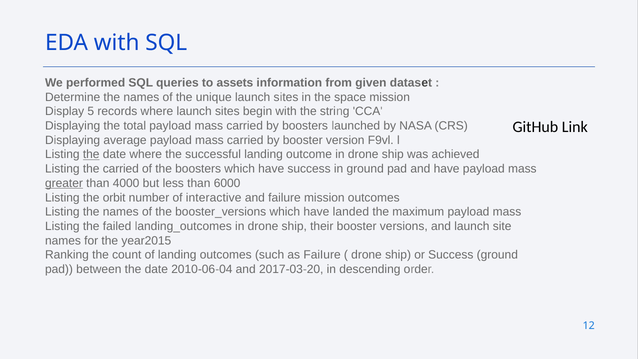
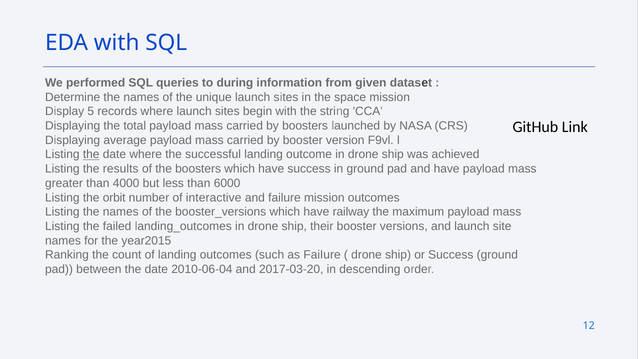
assets: assets -> during
the carried: carried -> results
greater underline: present -> none
landed: landed -> railway
